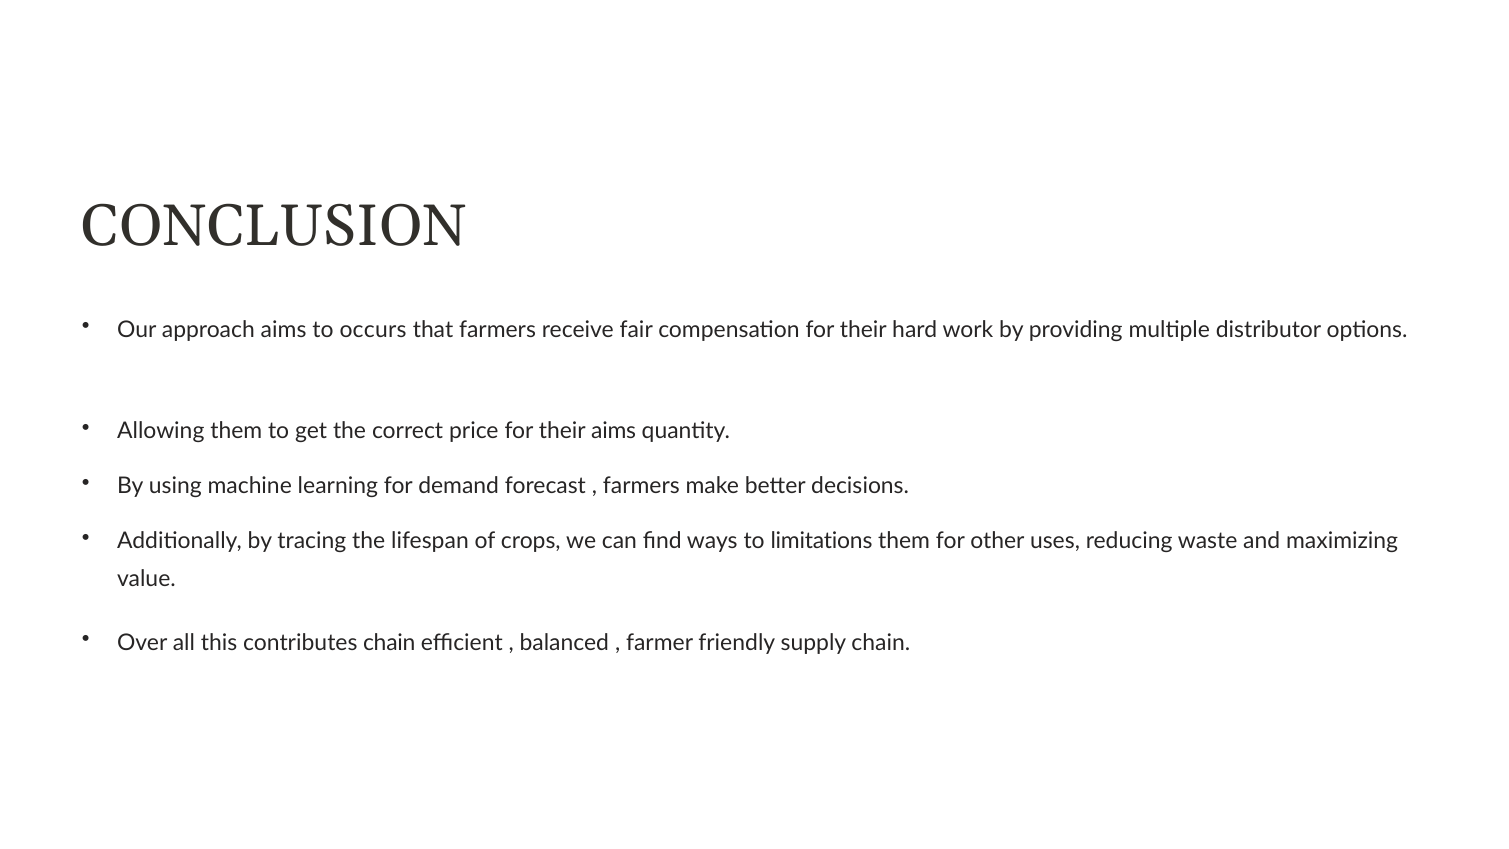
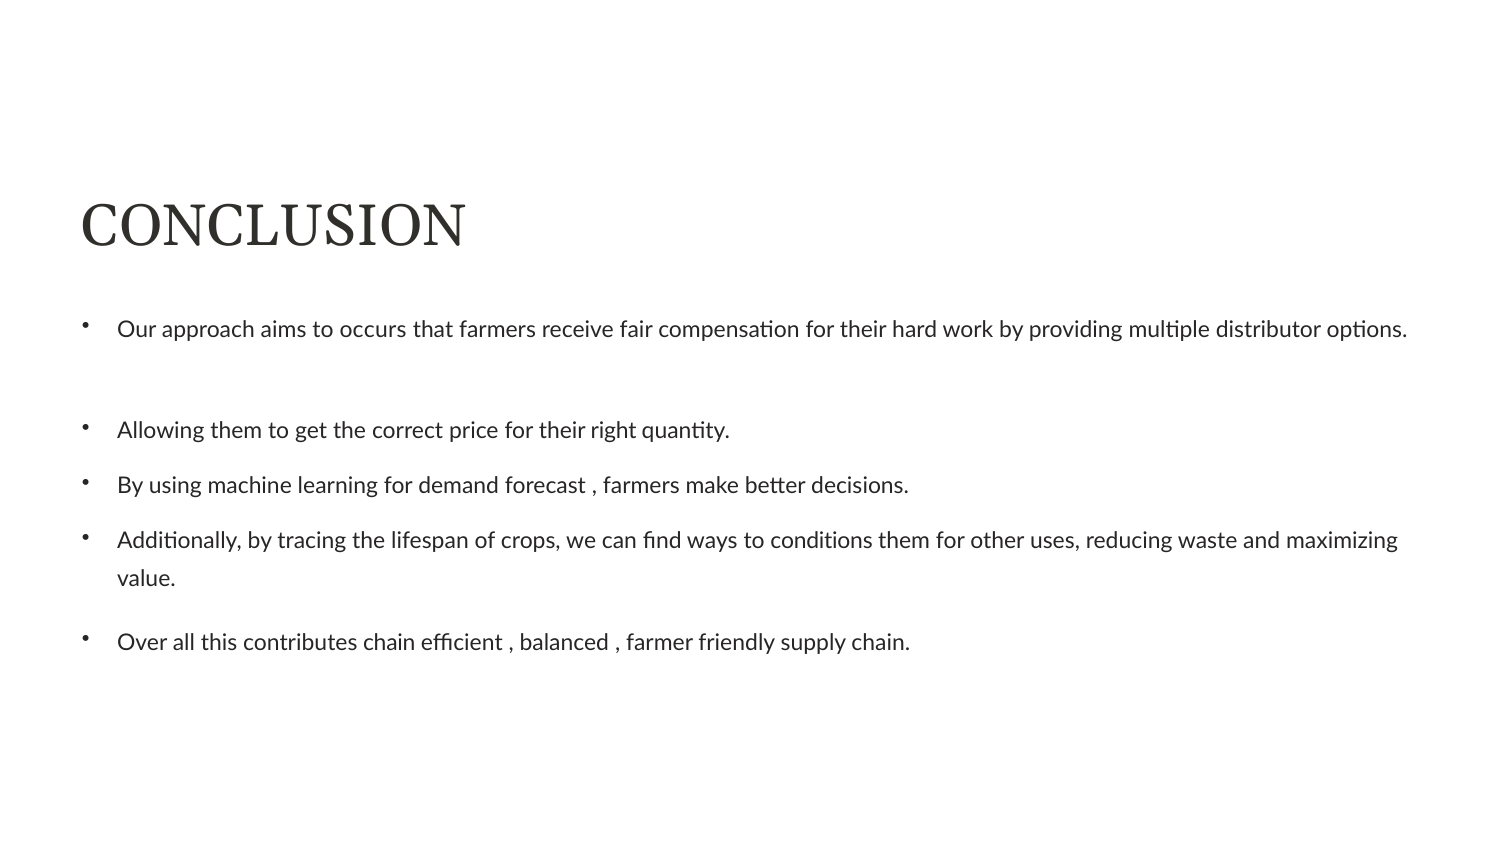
their aims: aims -> right
limitations: limitations -> conditions
